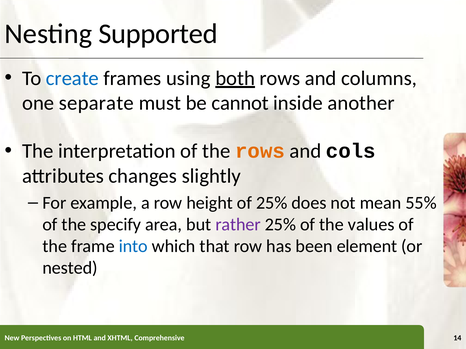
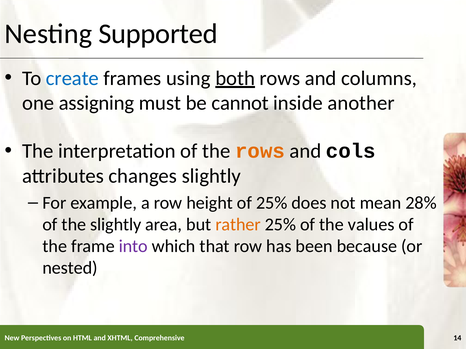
separate: separate -> assigning
55%: 55% -> 28%
the specify: specify -> slightly
rather colour: purple -> orange
into colour: blue -> purple
element: element -> because
